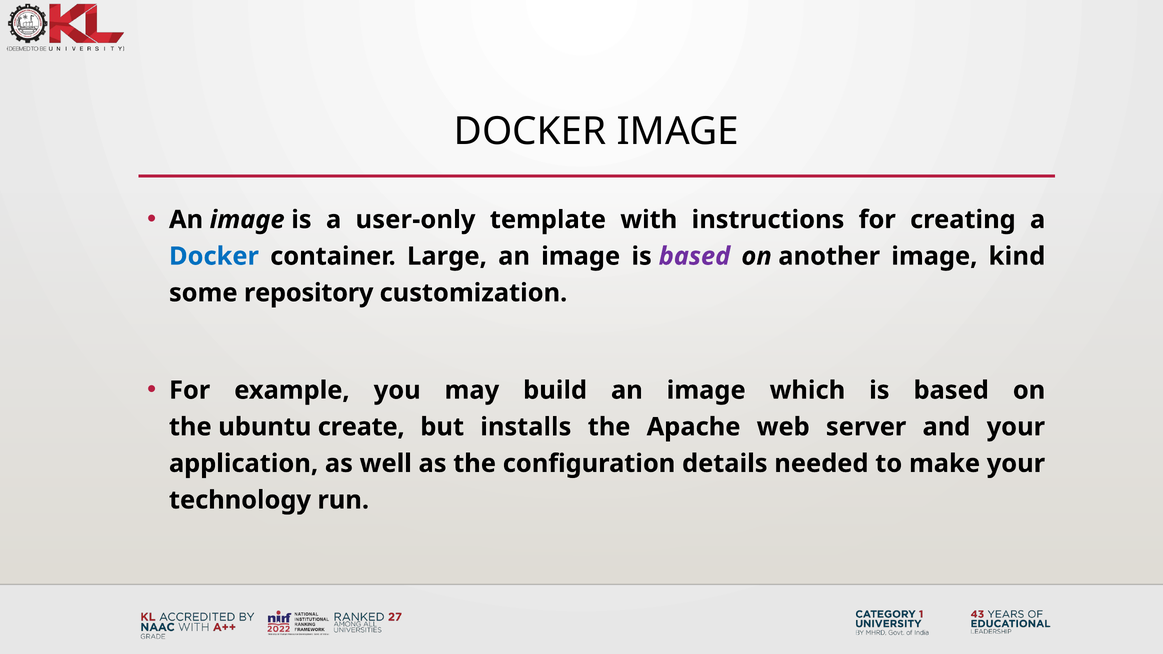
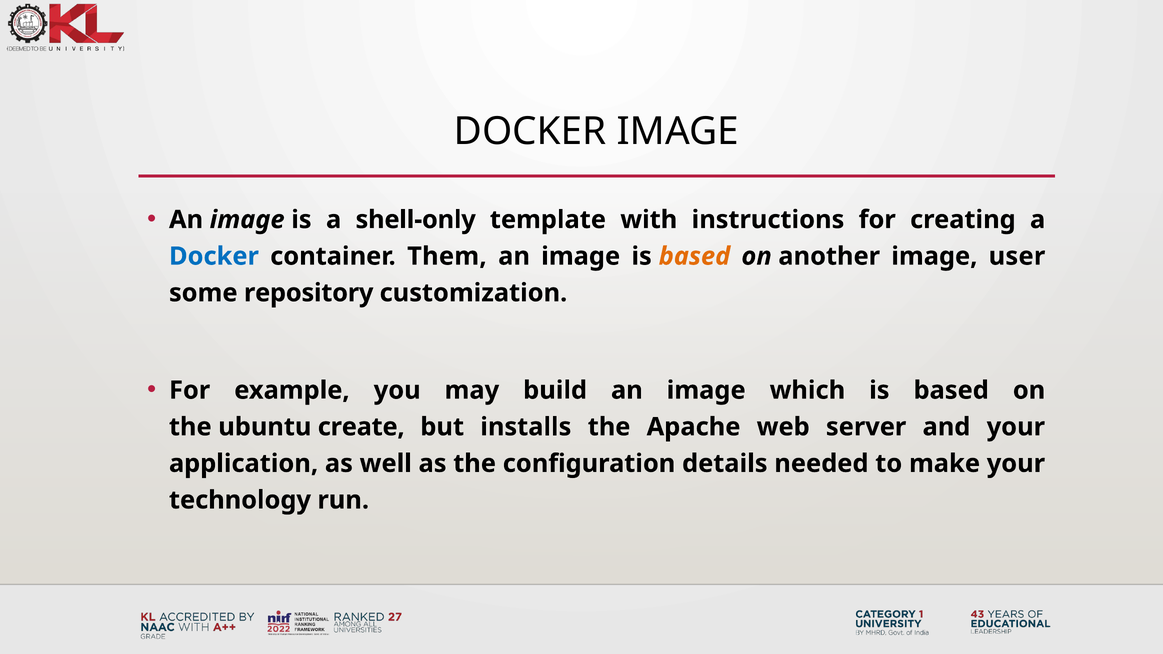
user-only: user-only -> shell-only
Large: Large -> Them
based at (694, 256) colour: purple -> orange
kind: kind -> user
